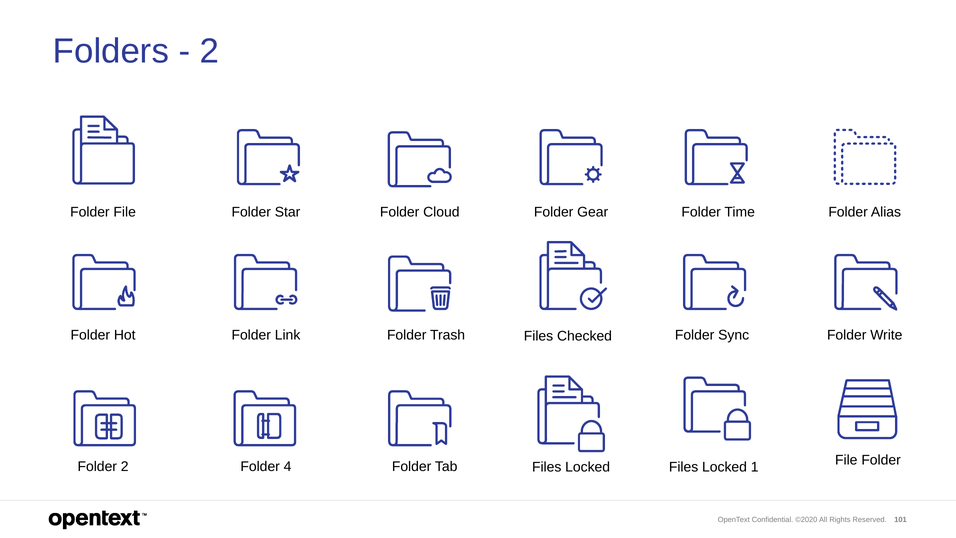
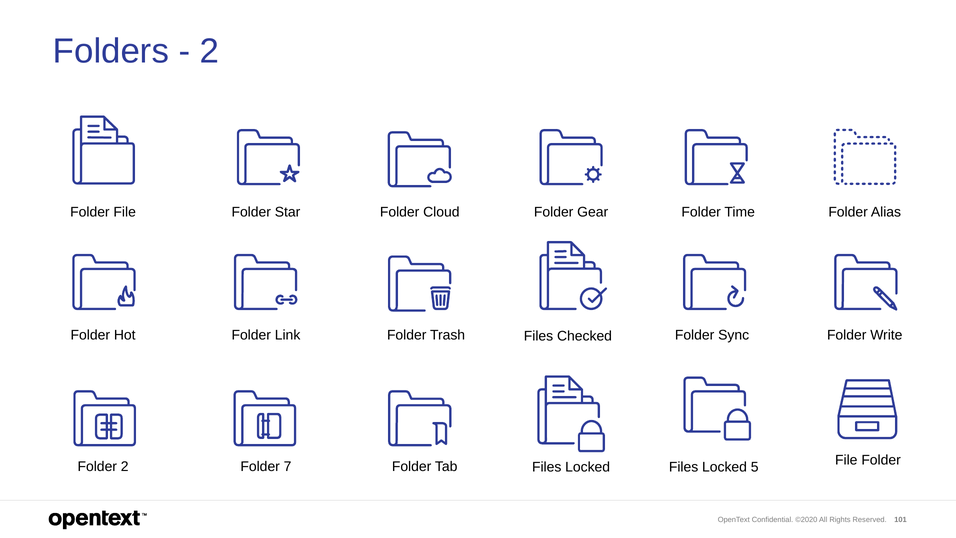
4: 4 -> 7
1: 1 -> 5
